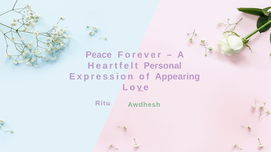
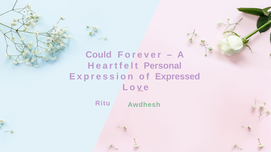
Peace: Peace -> Could
Appearing: Appearing -> Expressed
